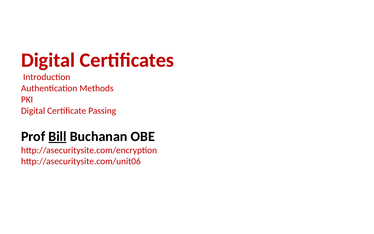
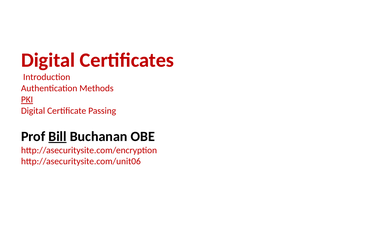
PKI underline: none -> present
